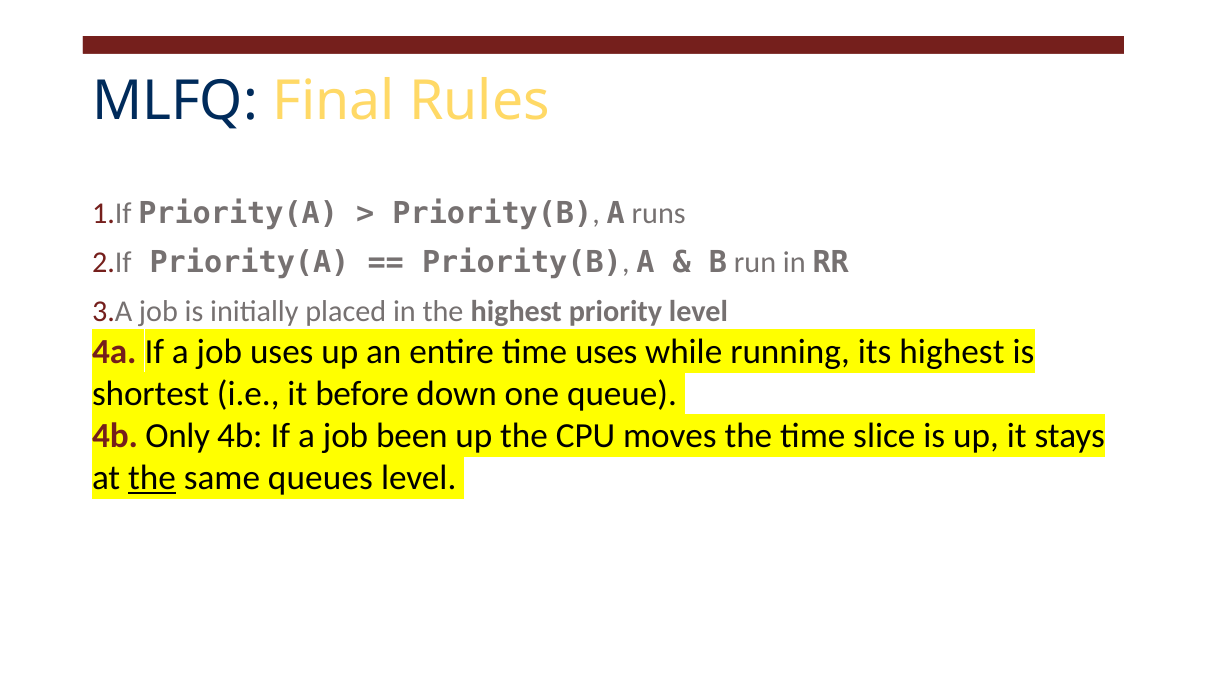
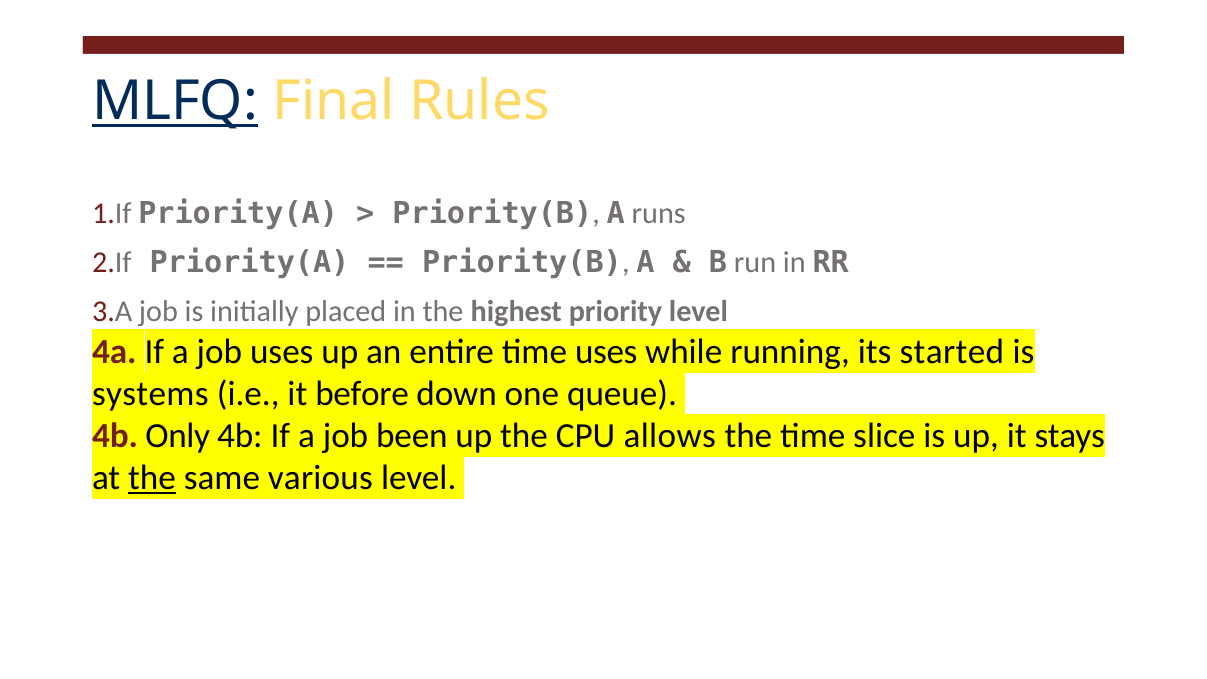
MLFQ underline: none -> present
its highest: highest -> started
shortest: shortest -> systems
moves: moves -> allows
queues: queues -> various
